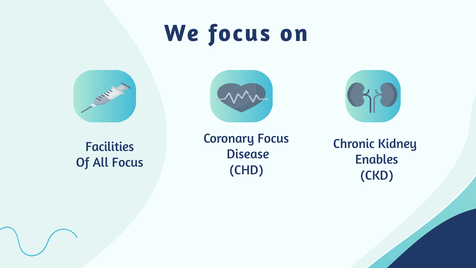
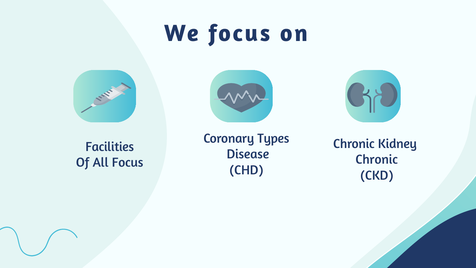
Coronary Focus: Focus -> Types
Enables at (377, 159): Enables -> Chronic
